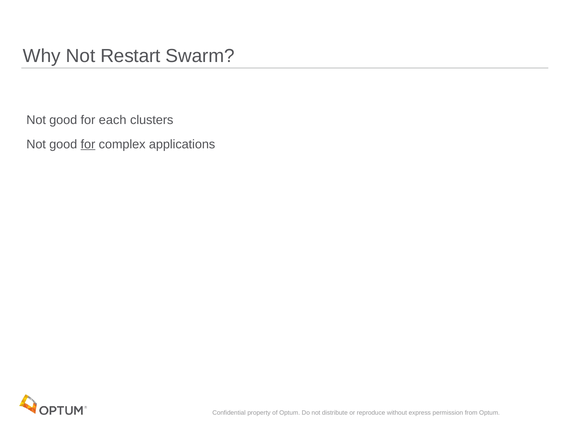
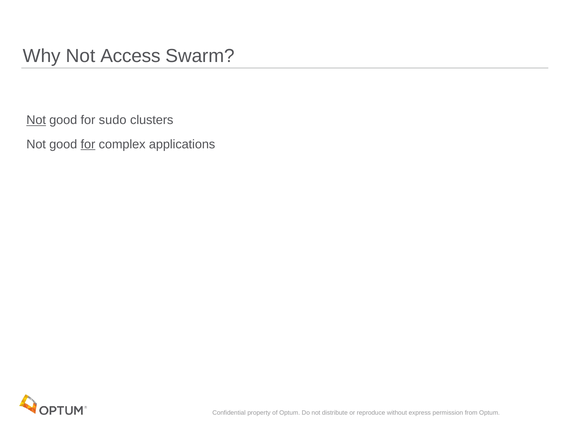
Restart: Restart -> Access
Not at (36, 120) underline: none -> present
each: each -> sudo
